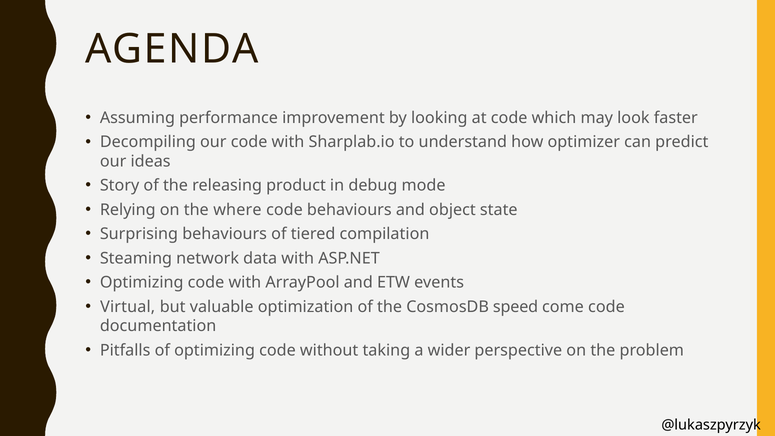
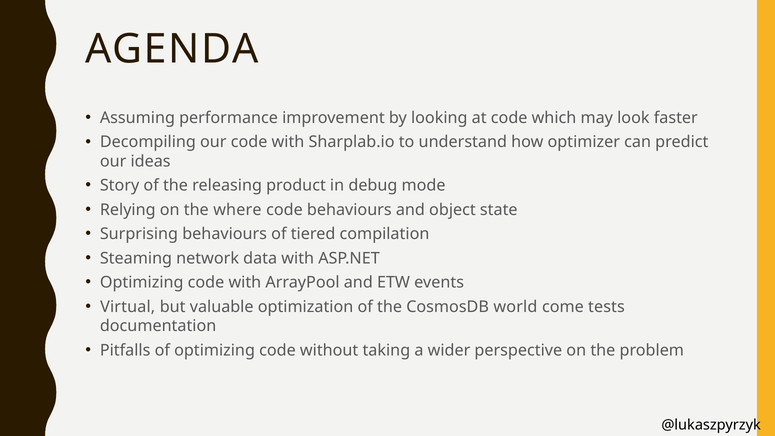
speed: speed -> world
come code: code -> tests
